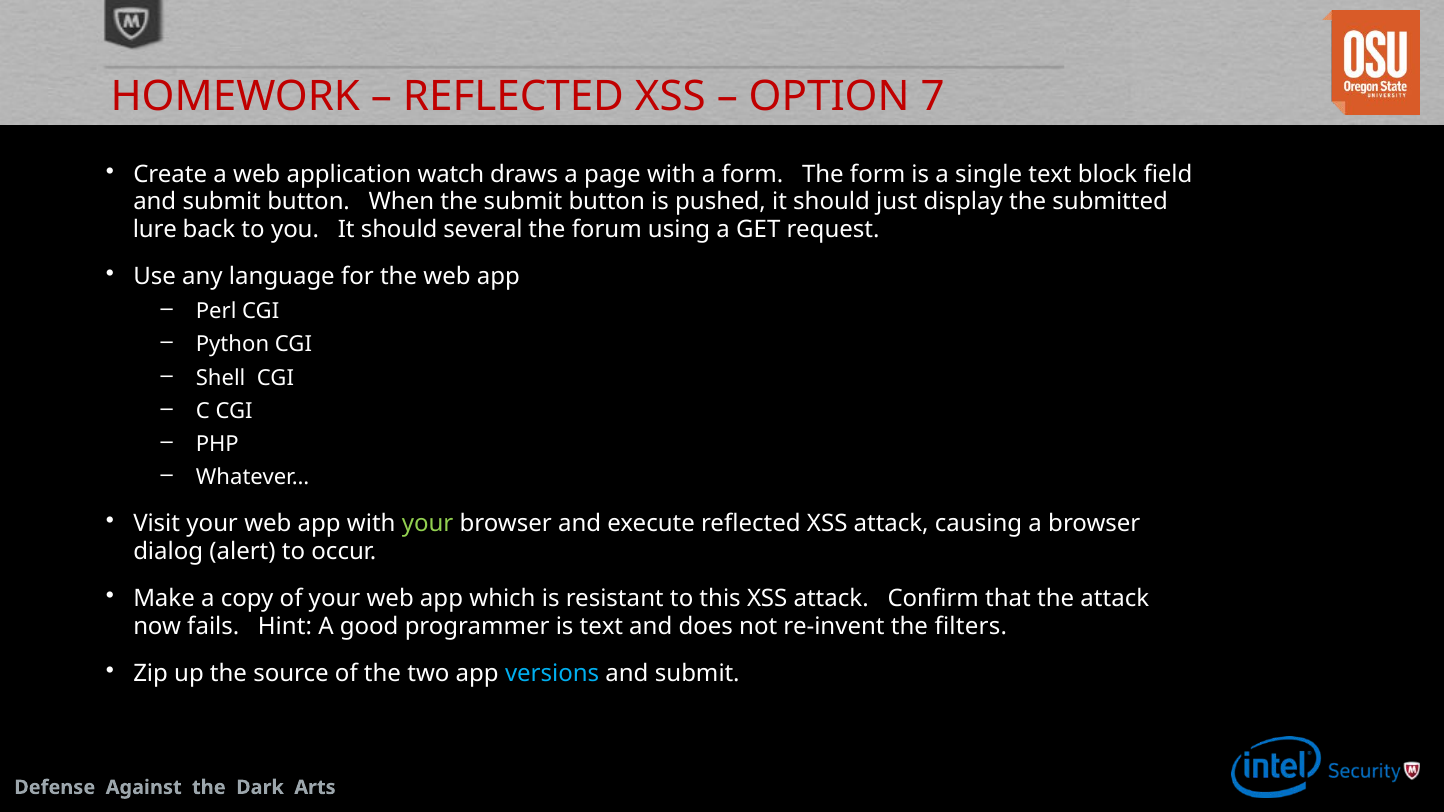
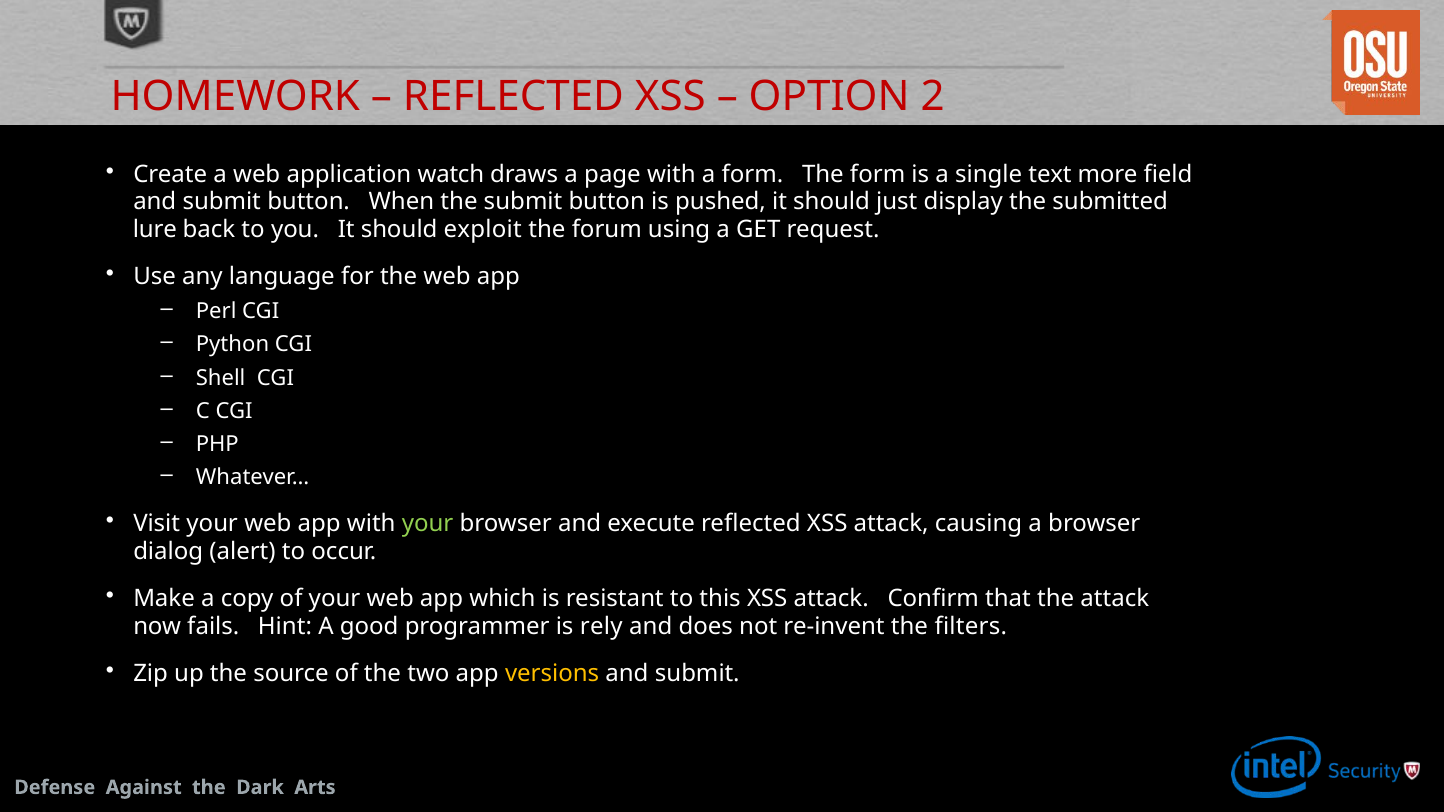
7: 7 -> 2
block: block -> more
several: several -> exploit
is text: text -> rely
versions colour: light blue -> yellow
